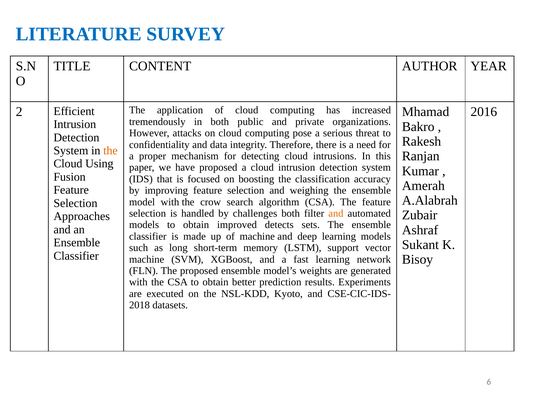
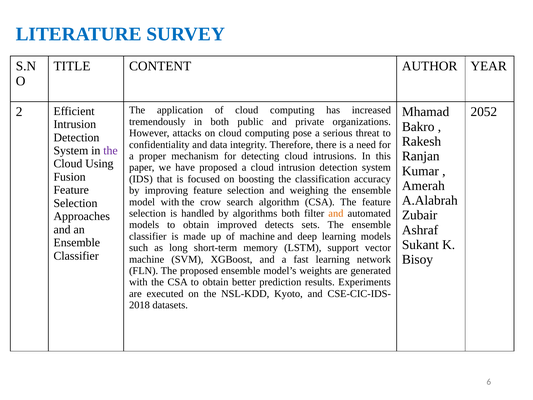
2016: 2016 -> 2052
the at (111, 150) colour: orange -> purple
challenges: challenges -> algorithms
